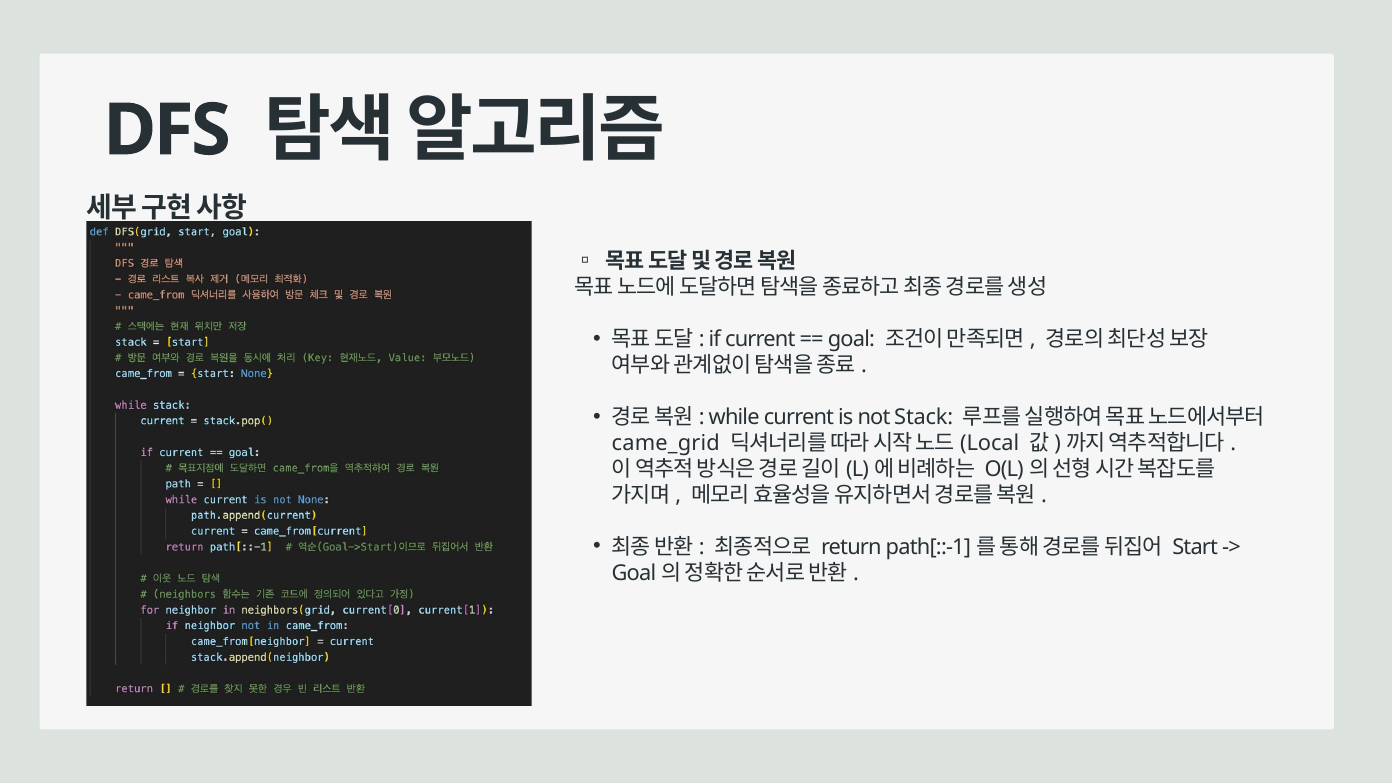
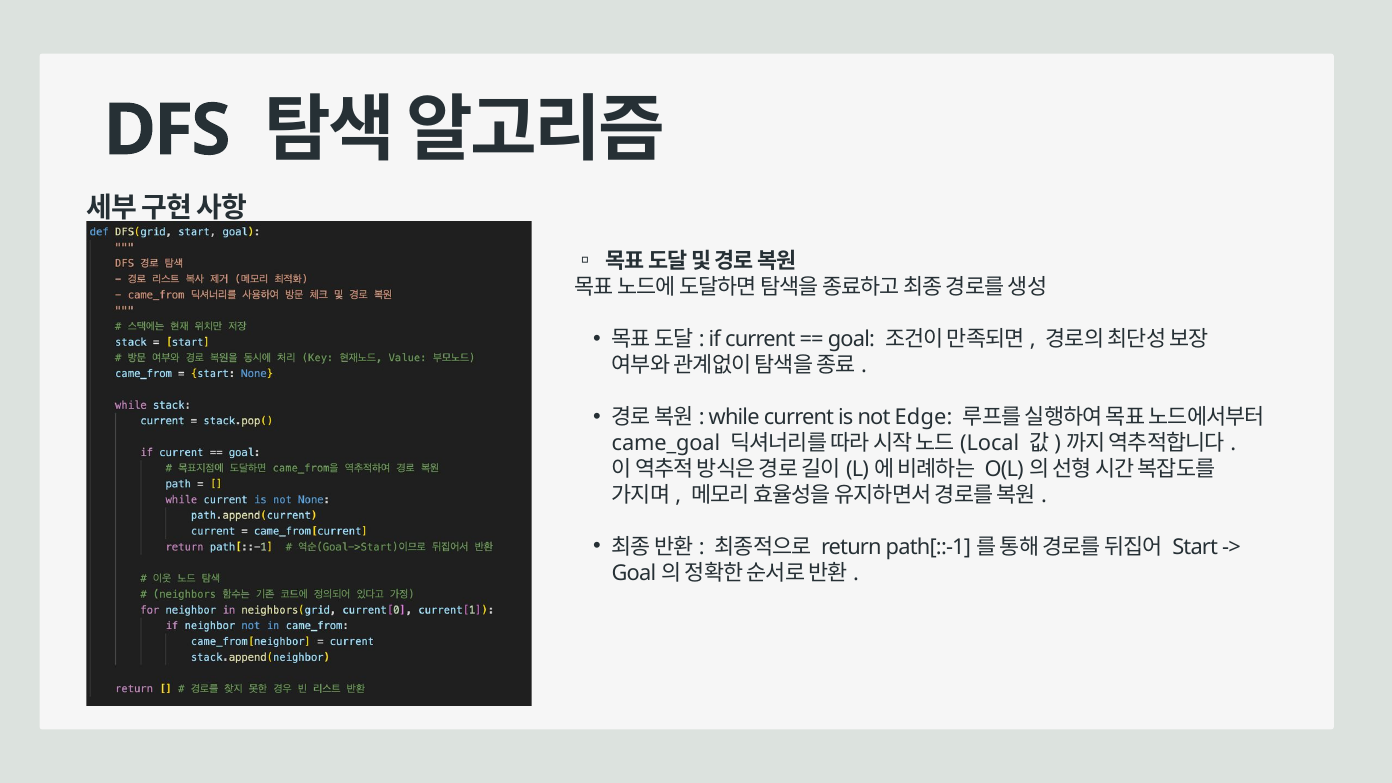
Stack: Stack -> Edge
came_grid: came_grid -> came_goal
